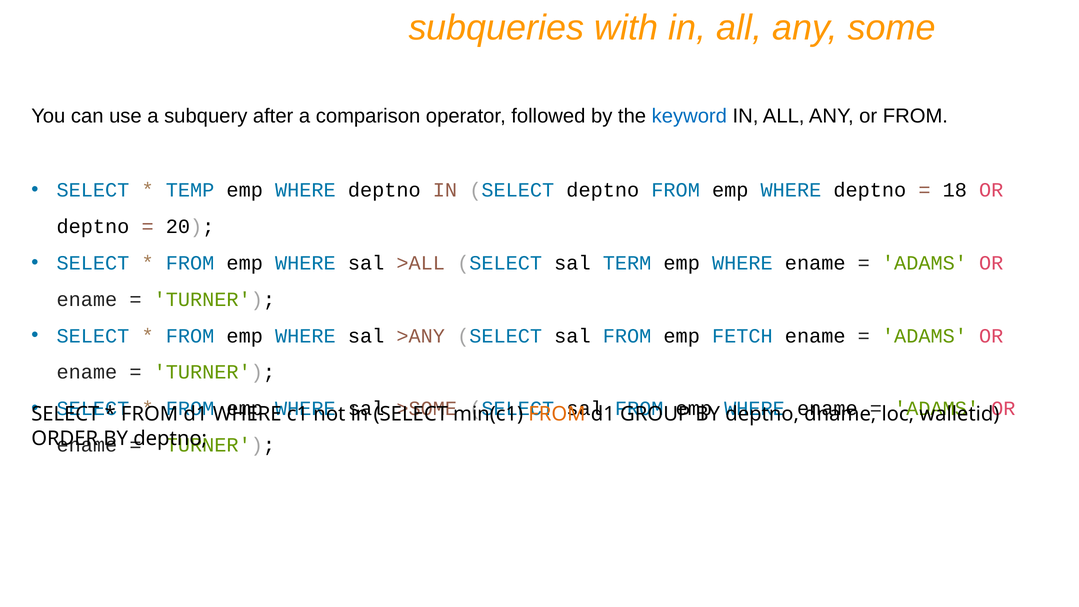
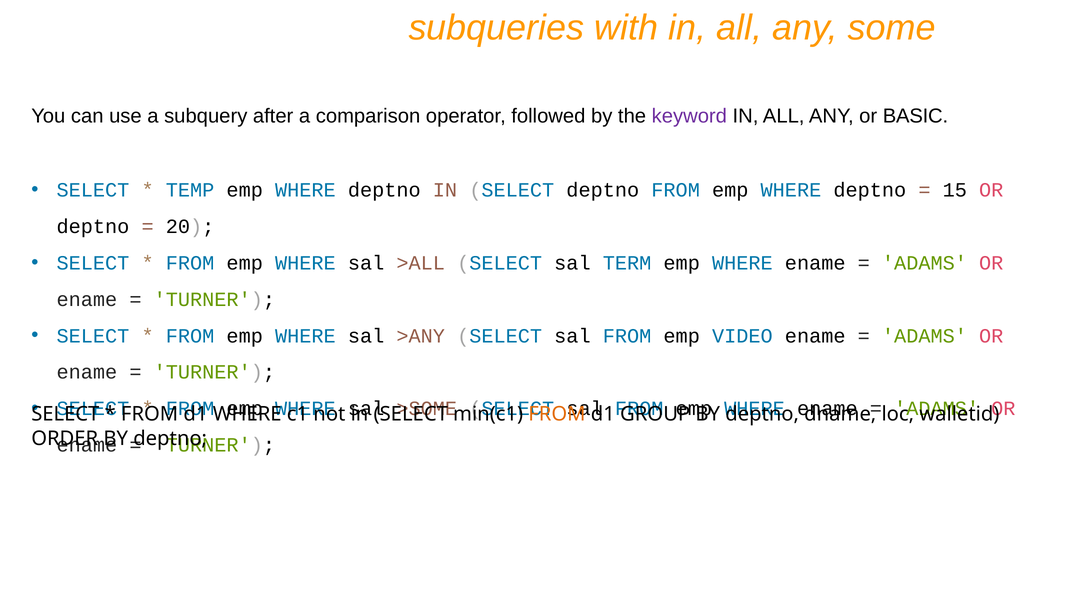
keyword colour: blue -> purple
or FROM: FROM -> BASIC
18: 18 -> 15
FETCH: FETCH -> VIDEO
